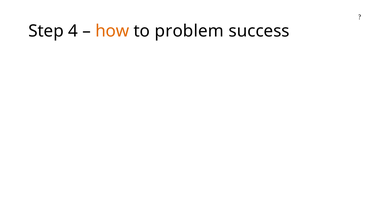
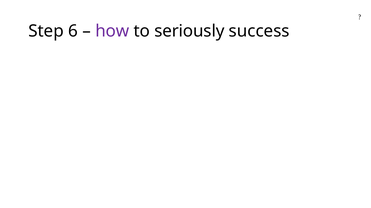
4: 4 -> 6
how colour: orange -> purple
problem: problem -> seriously
